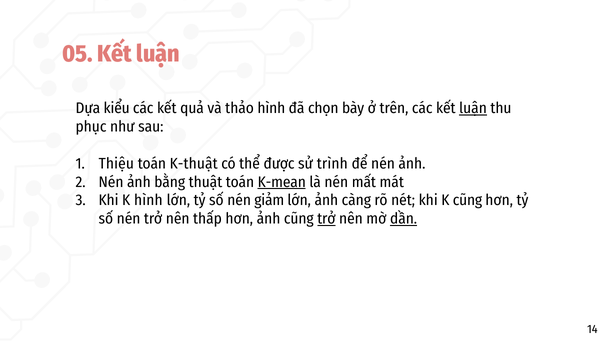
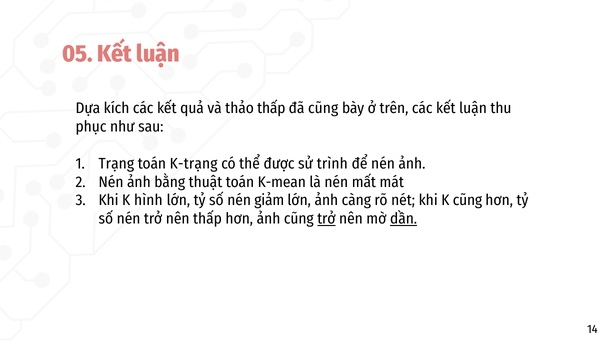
kiểu: kiểu -> kích
thảo hình: hình -> thấp
đã chọn: chọn -> cũng
luận at (473, 108) underline: present -> none
Thiệu: Thiệu -> Trạng
K-thuật: K-thuật -> K-trạng
K-mean underline: present -> none
